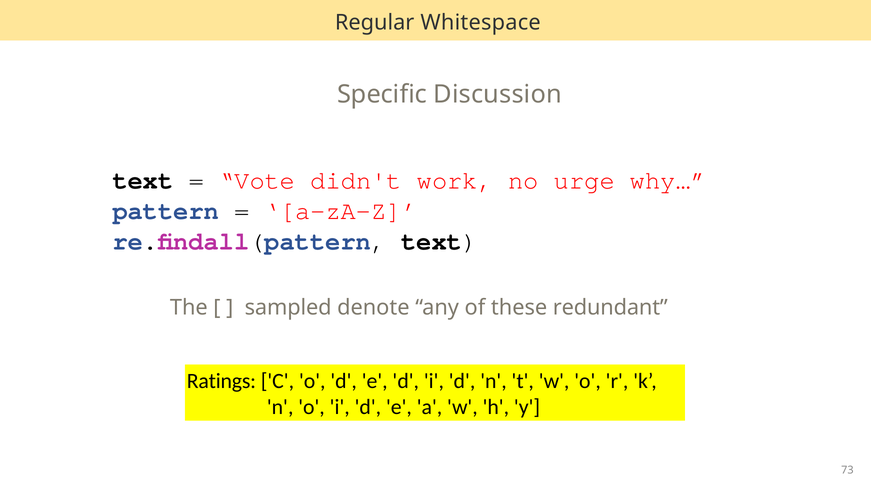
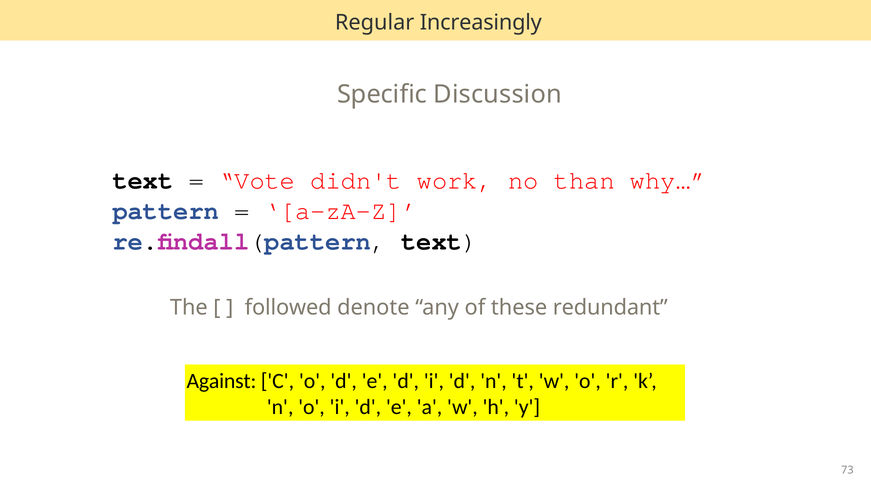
Whitespace: Whitespace -> Increasingly
urge: urge -> than
sampled: sampled -> followed
Ratings: Ratings -> Against
